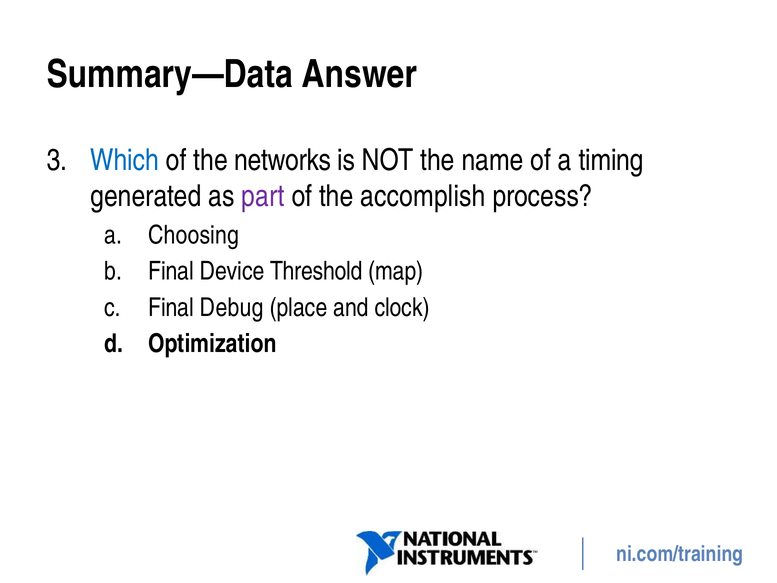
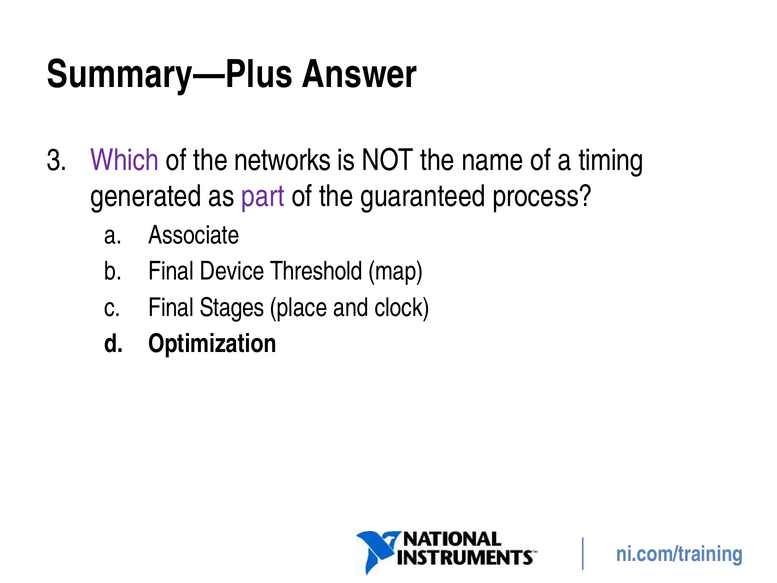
Summary—Data: Summary—Data -> Summary—Plus
Which colour: blue -> purple
accomplish: accomplish -> guaranteed
Choosing: Choosing -> Associate
Debug: Debug -> Stages
